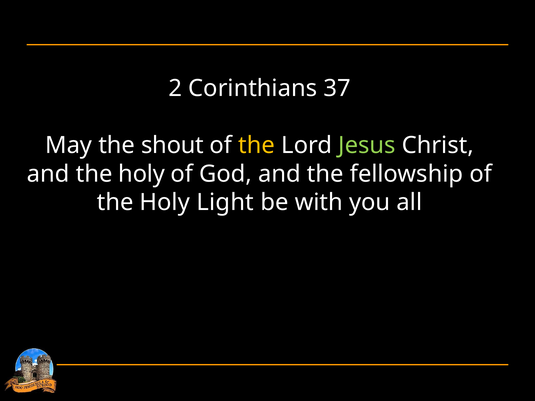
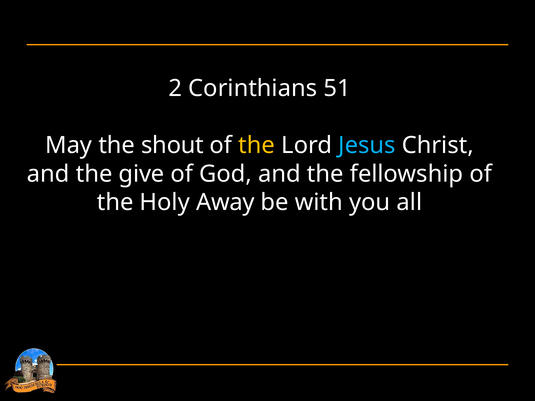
37: 37 -> 51
Jesus colour: light green -> light blue
and the holy: holy -> give
Light: Light -> Away
